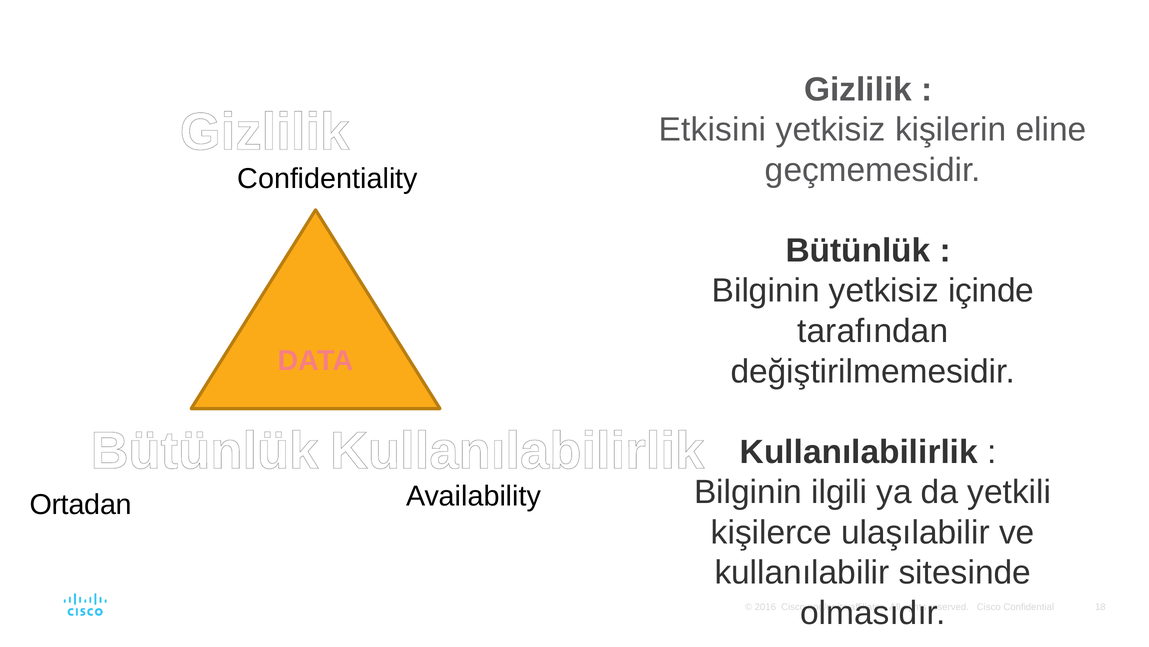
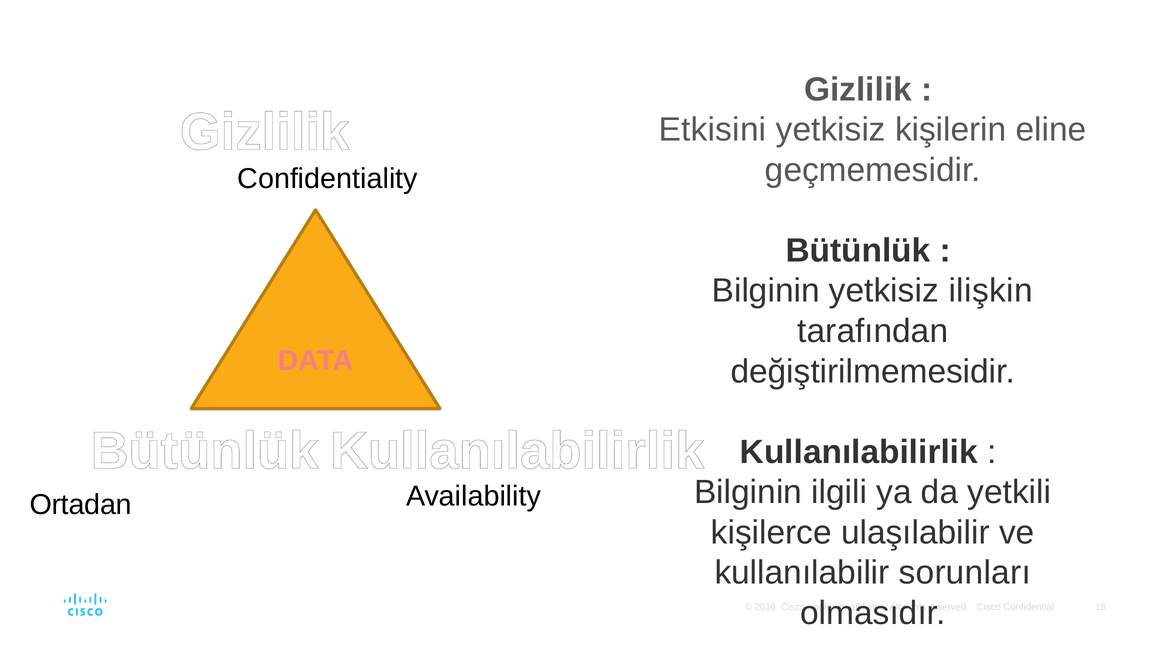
içinde: içinde -> ilişkin
sitesinde: sitesinde -> sorunları
